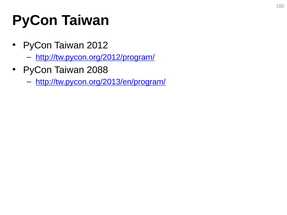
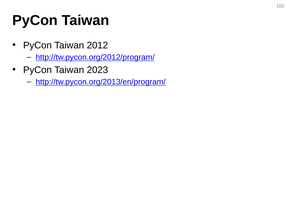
2088: 2088 -> 2023
